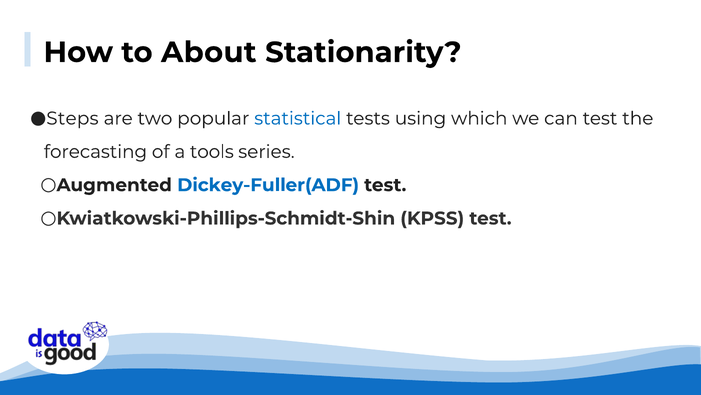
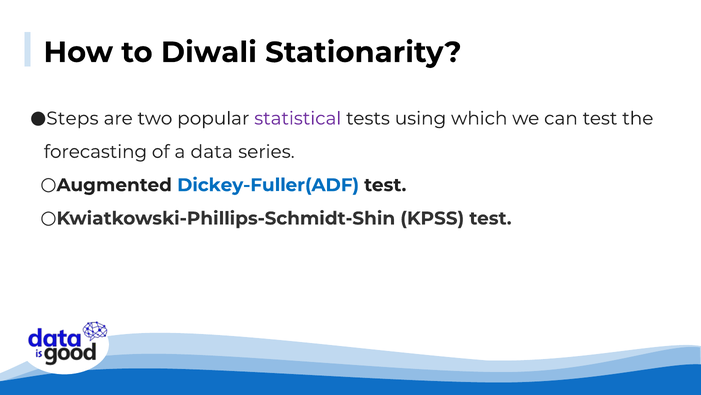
About: About -> Diwali
statistical colour: blue -> purple
tools: tools -> data
